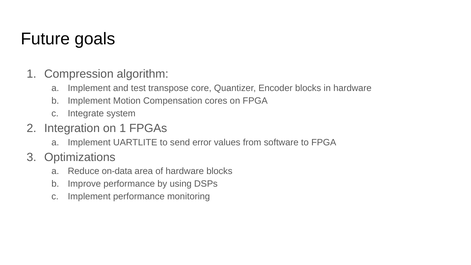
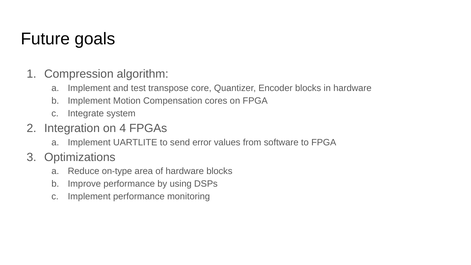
on 1: 1 -> 4
on-data: on-data -> on-type
